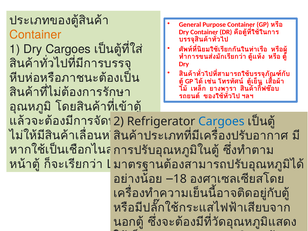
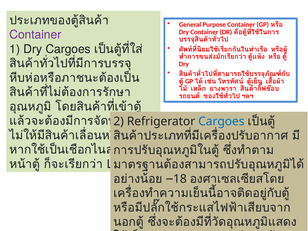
Container at (35, 35) colour: orange -> purple
